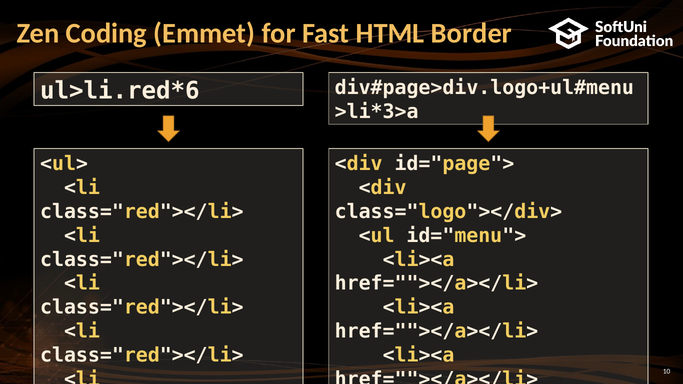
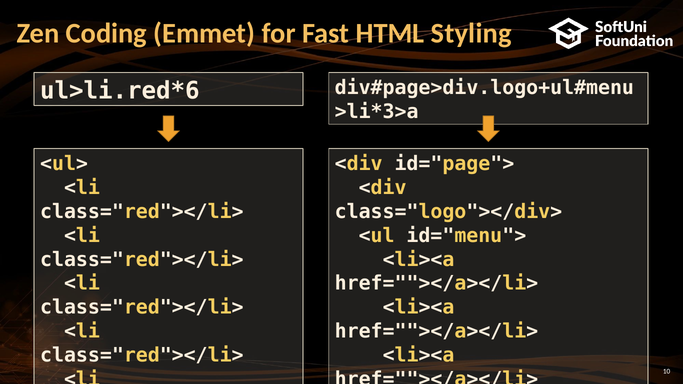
Border: Border -> Styling
